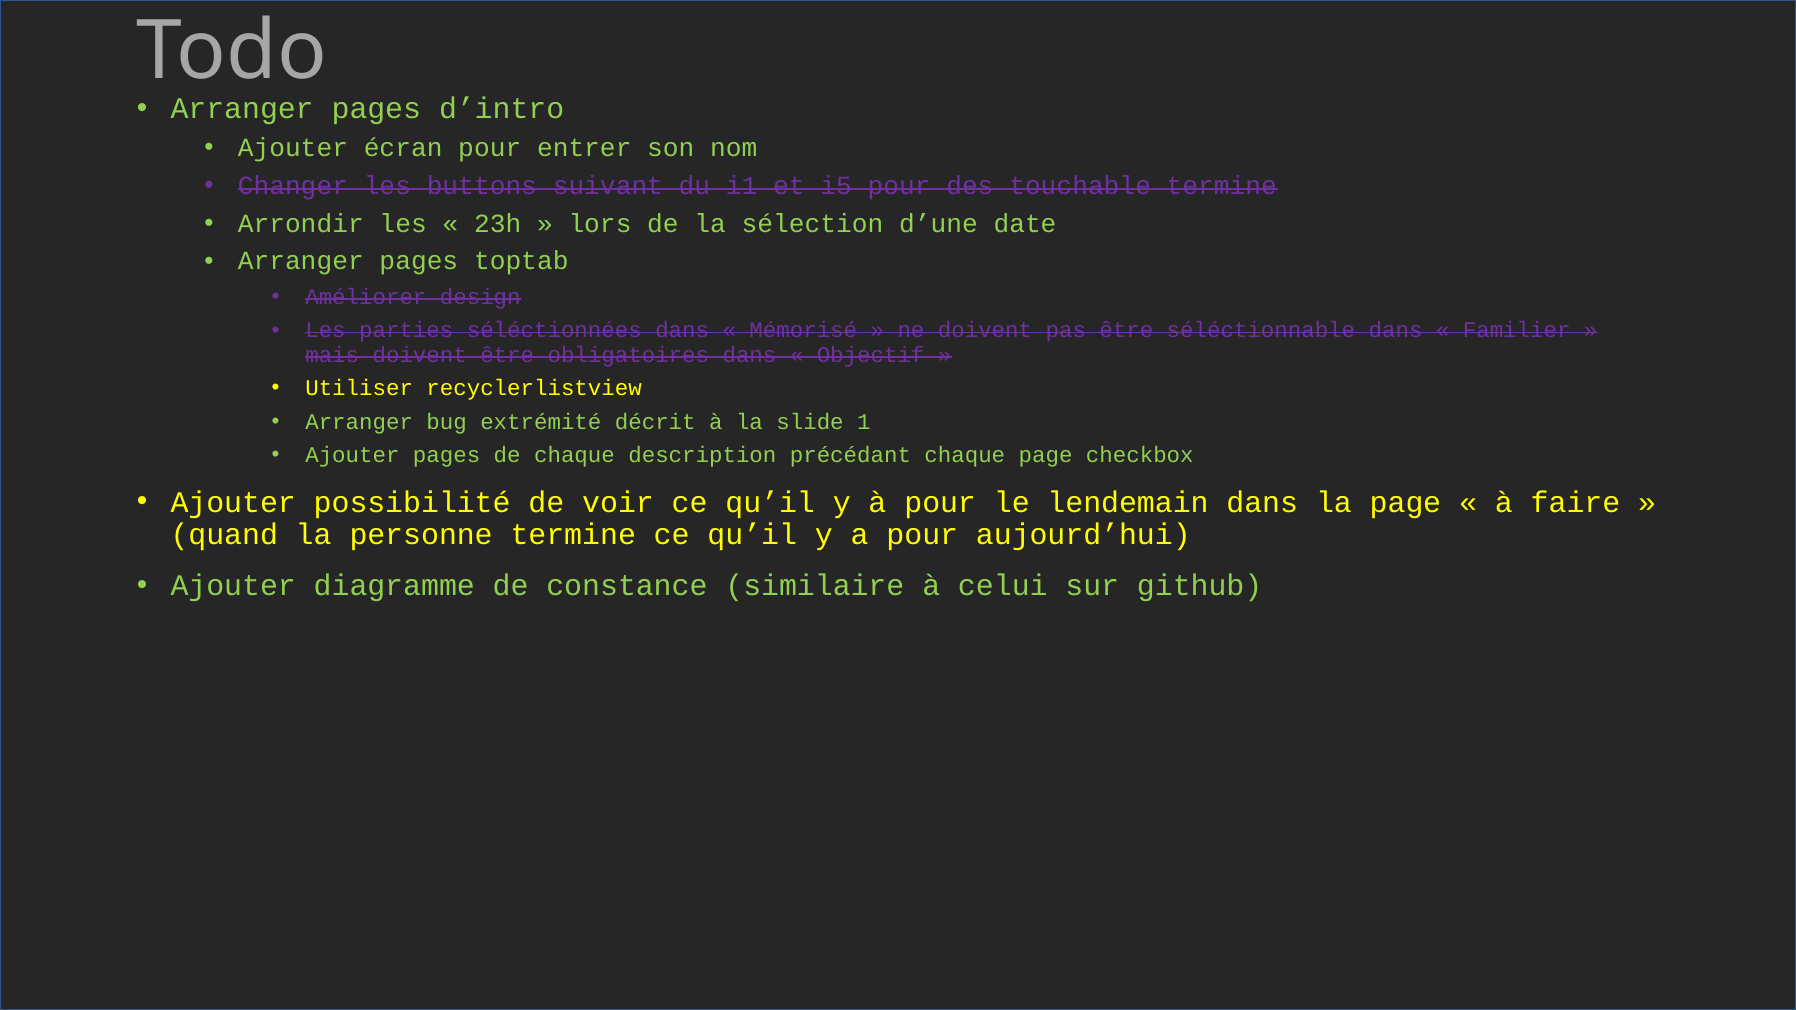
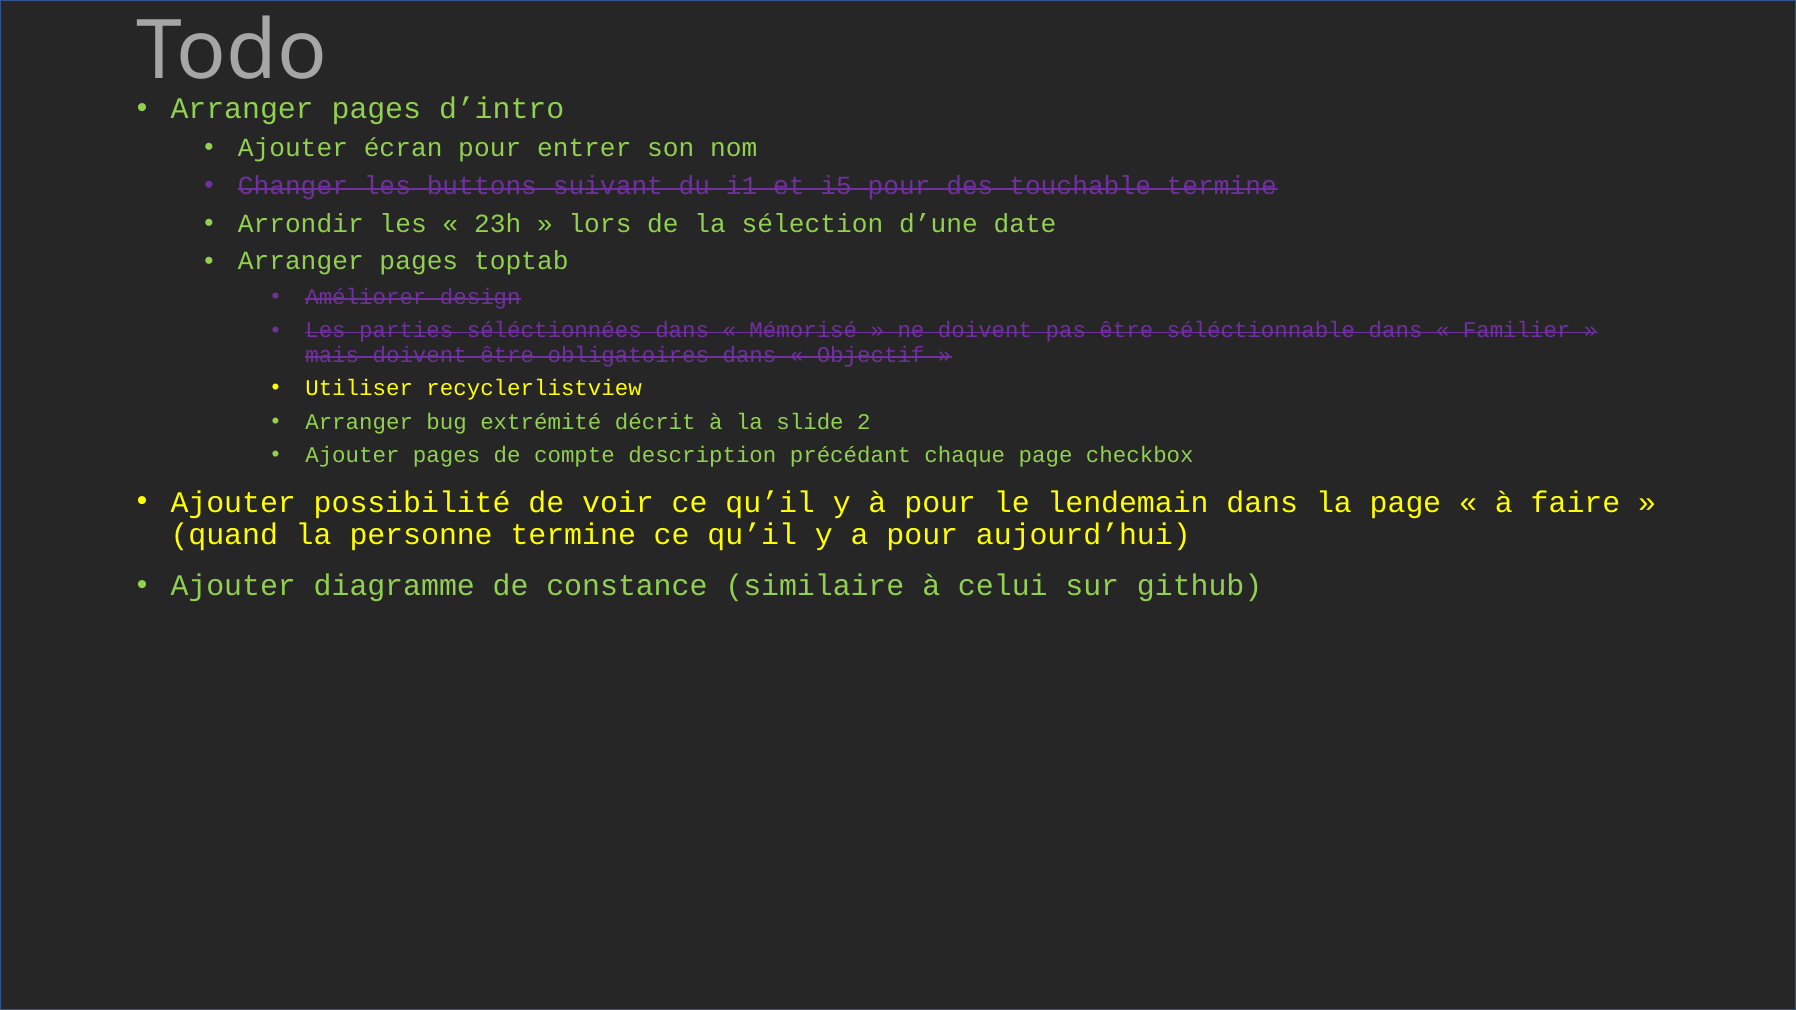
1: 1 -> 2
de chaque: chaque -> compte
